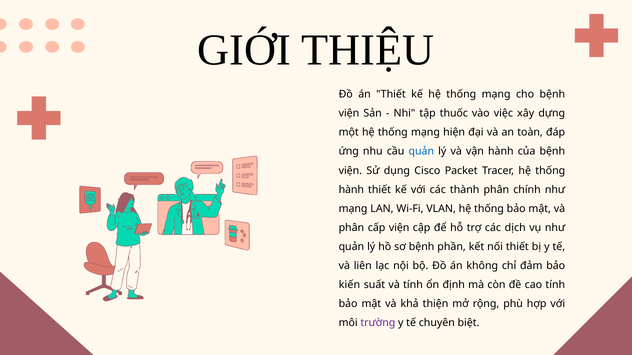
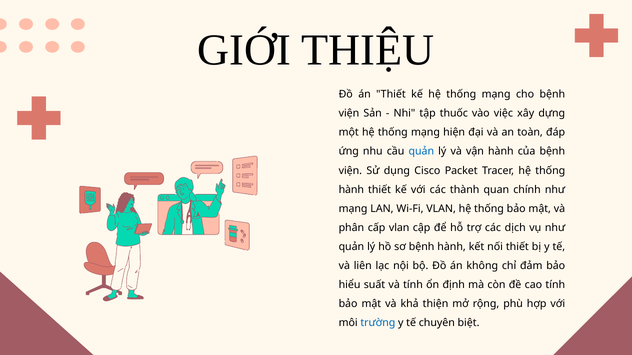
thành phân: phân -> quan
cấp viện: viện -> vlan
bệnh phần: phần -> hành
kiến: kiến -> hiểu
trường colour: purple -> blue
